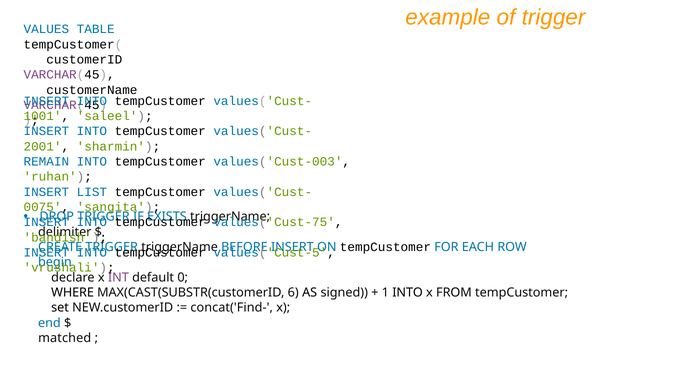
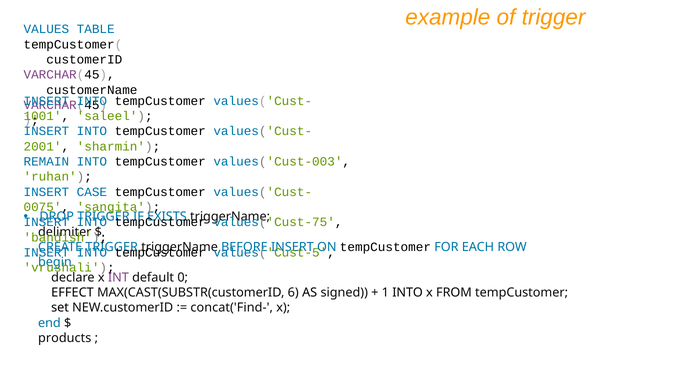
LIST: LIST -> CASE
WHERE: WHERE -> EFFECT
matched: matched -> products
